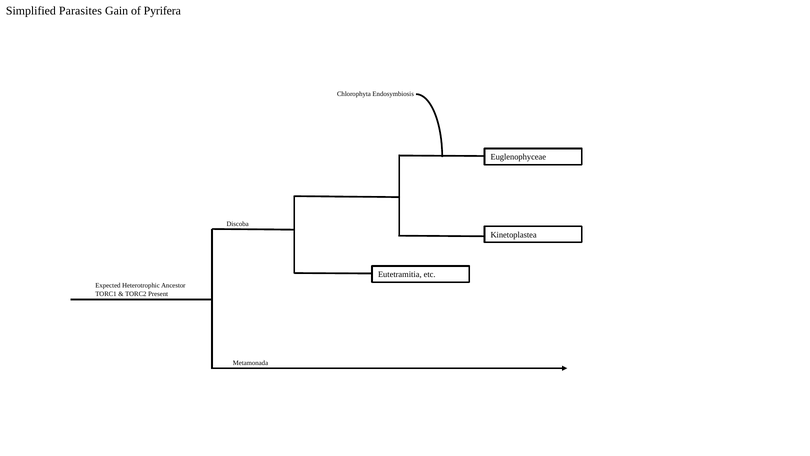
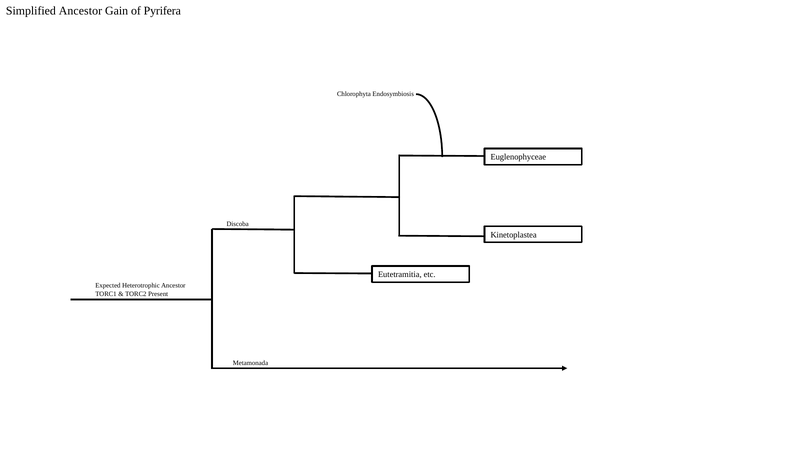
Simplified Parasites: Parasites -> Ancestor
